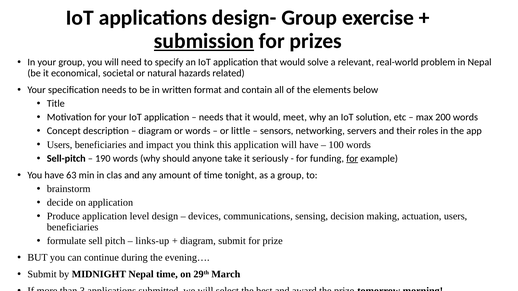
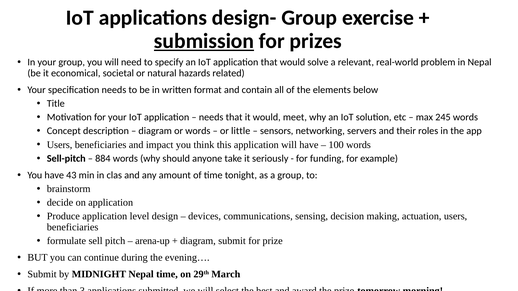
200: 200 -> 245
190: 190 -> 884
for at (352, 159) underline: present -> none
63: 63 -> 43
links-up: links-up -> arena-up
